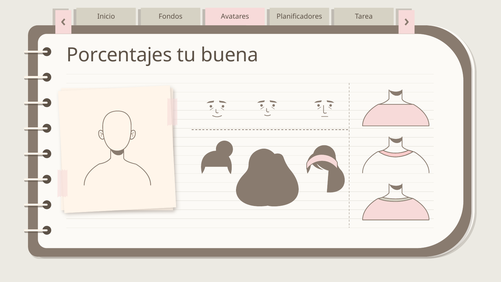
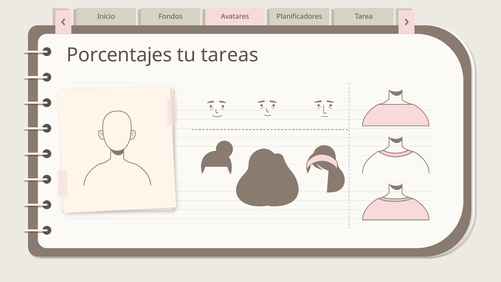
buena: buena -> tareas
